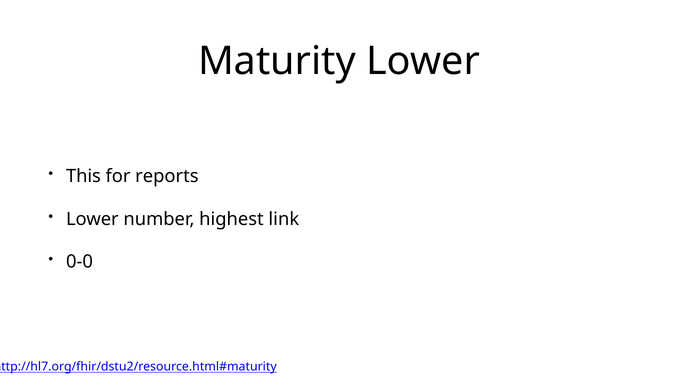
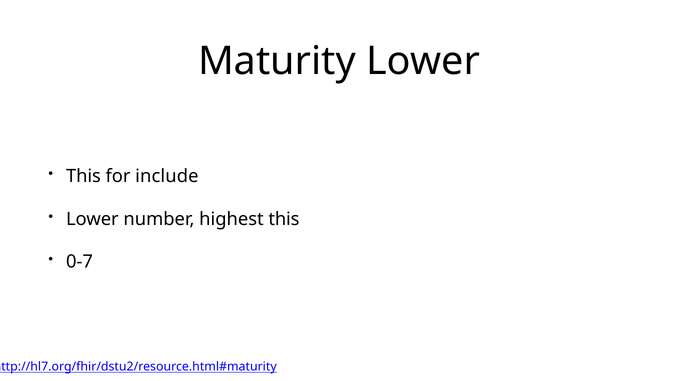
reports: reports -> include
highest link: link -> this
0-0: 0-0 -> 0-7
